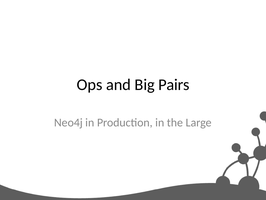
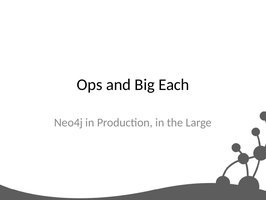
Pairs: Pairs -> Each
